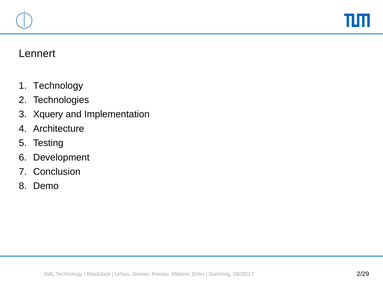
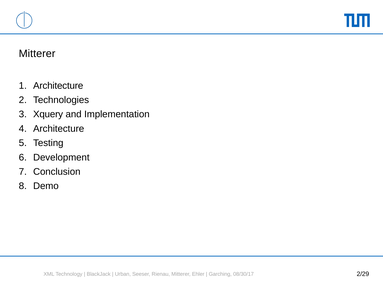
Lennert at (37, 54): Lennert -> Mitterer
Technology at (58, 86): Technology -> Architecture
